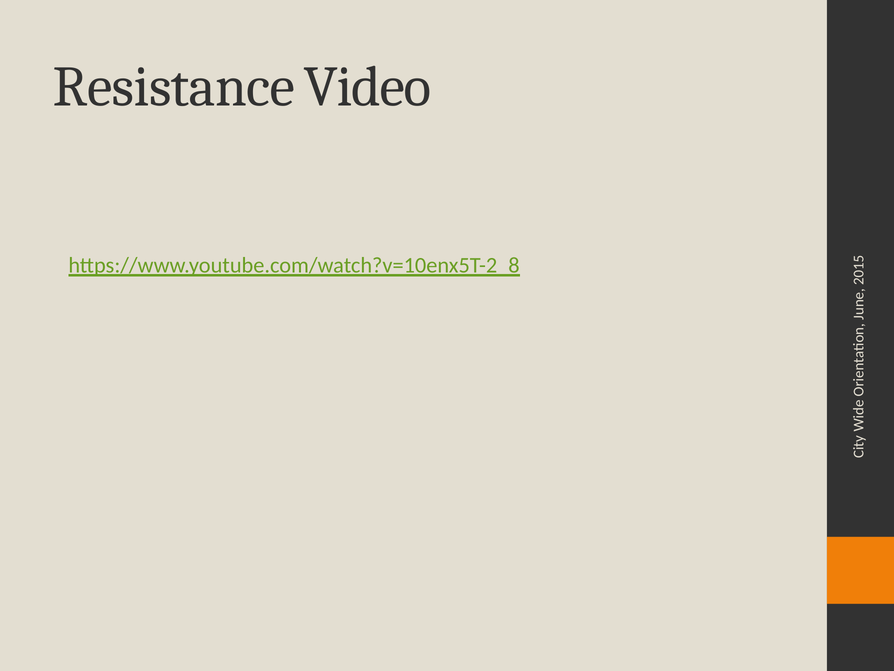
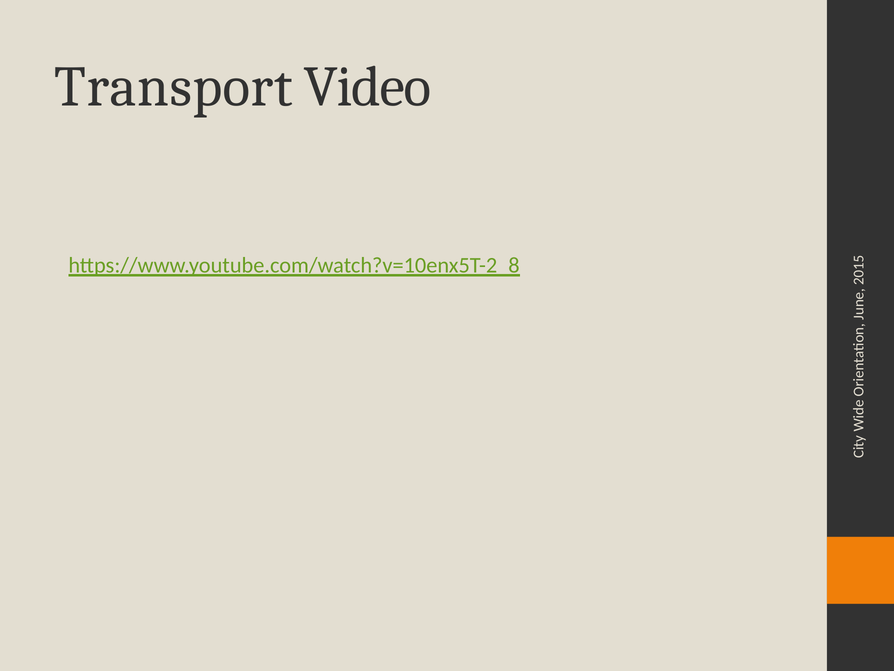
Resistance: Resistance -> Transport
